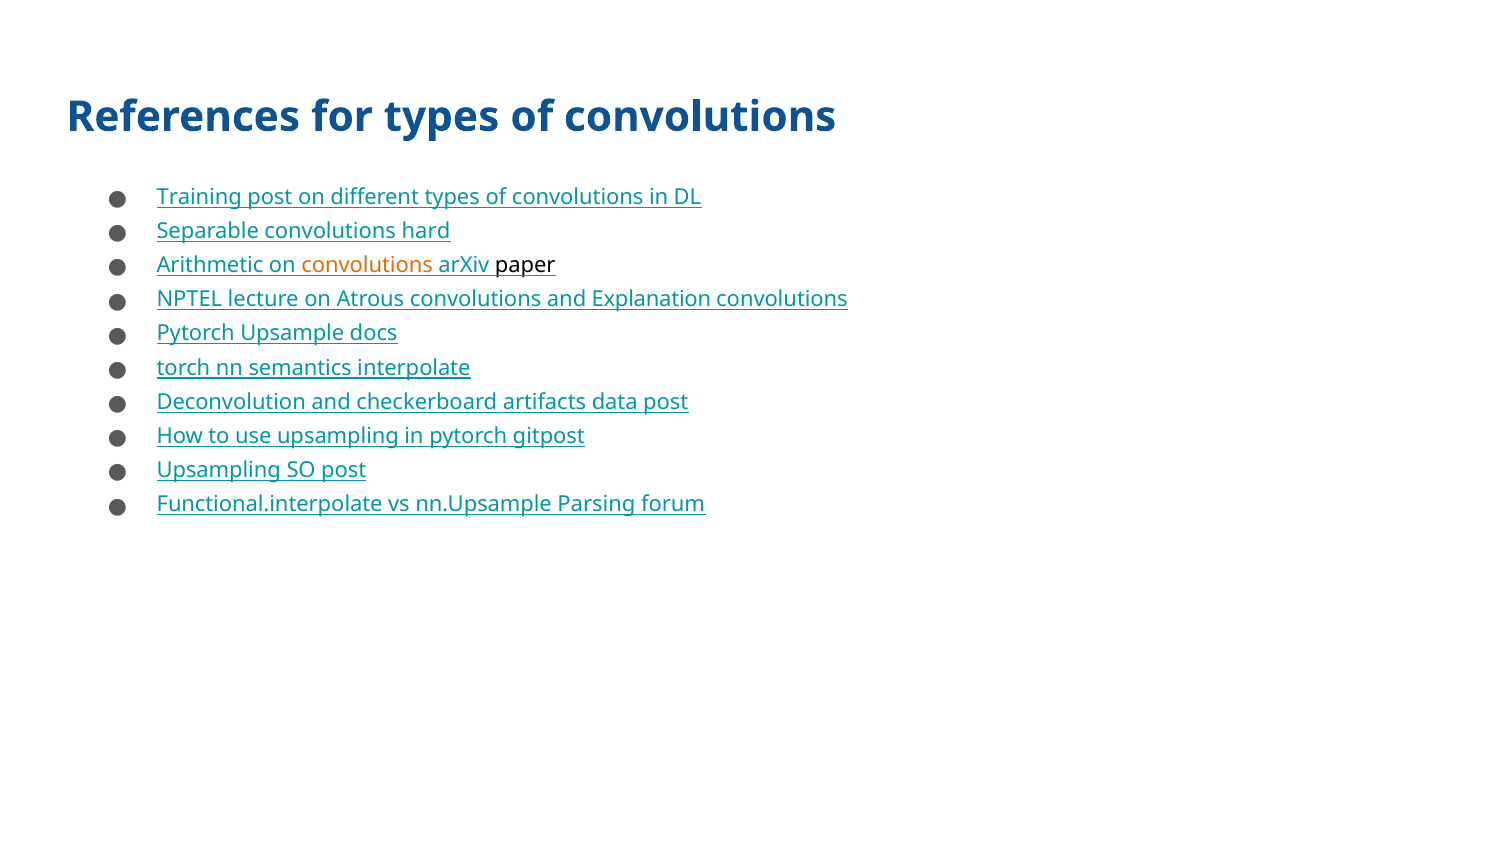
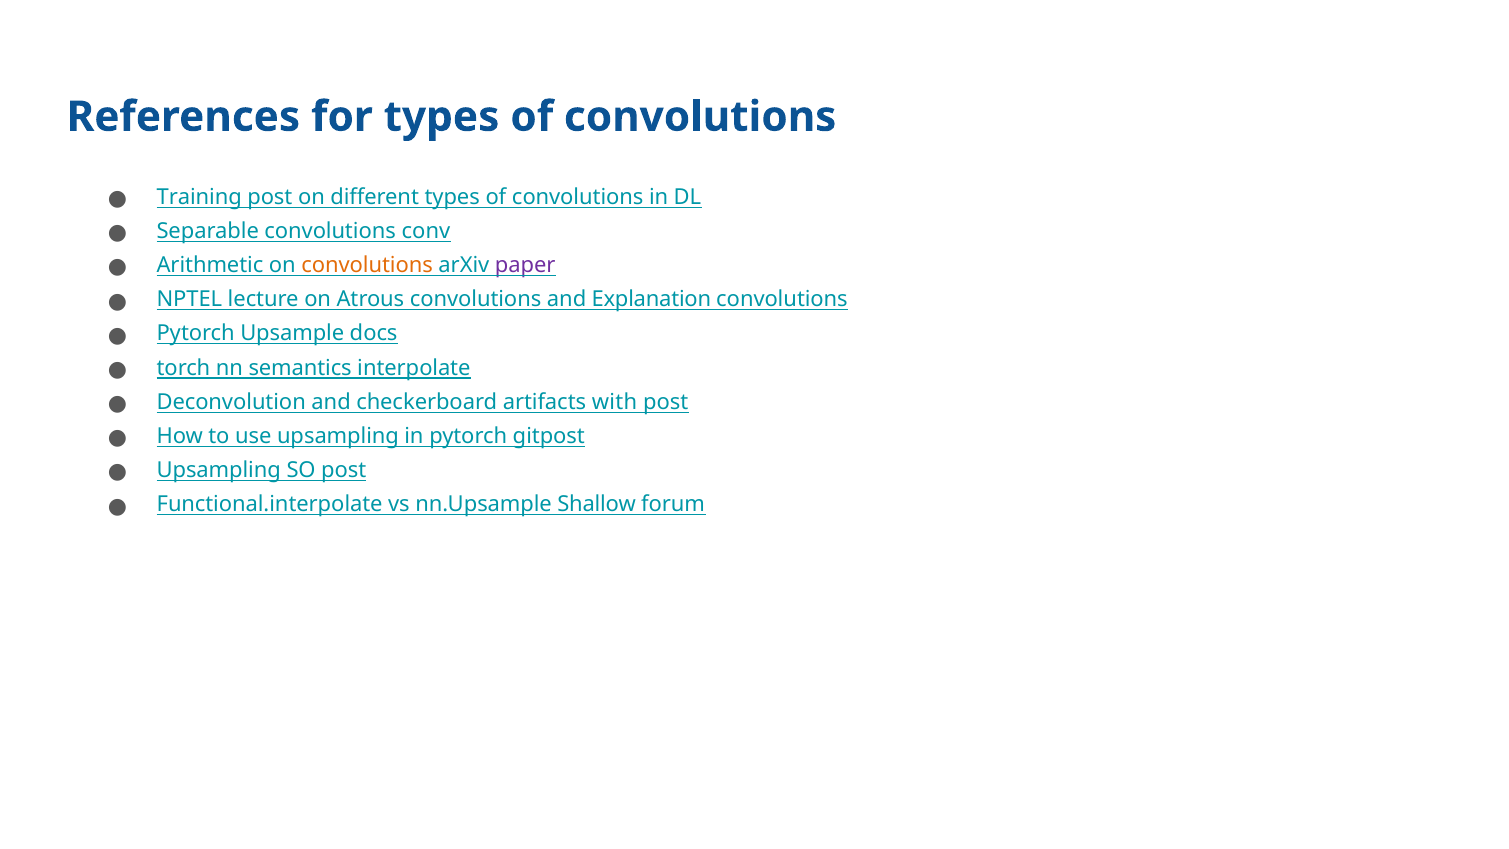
hard: hard -> conv
paper colour: black -> purple
data: data -> with
Parsing: Parsing -> Shallow
